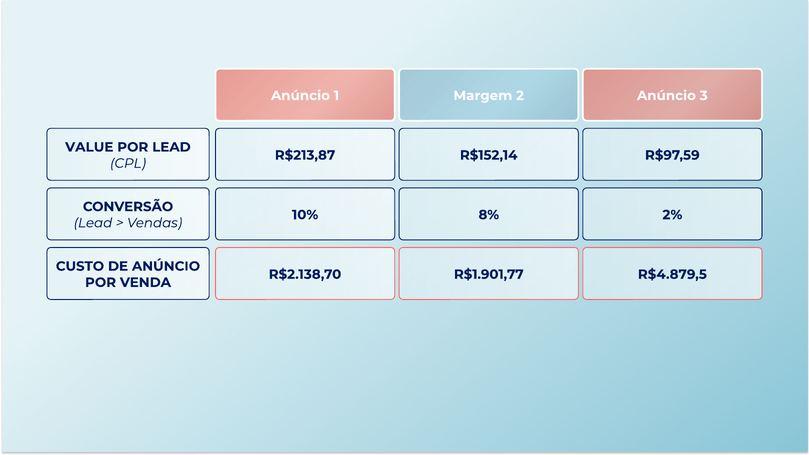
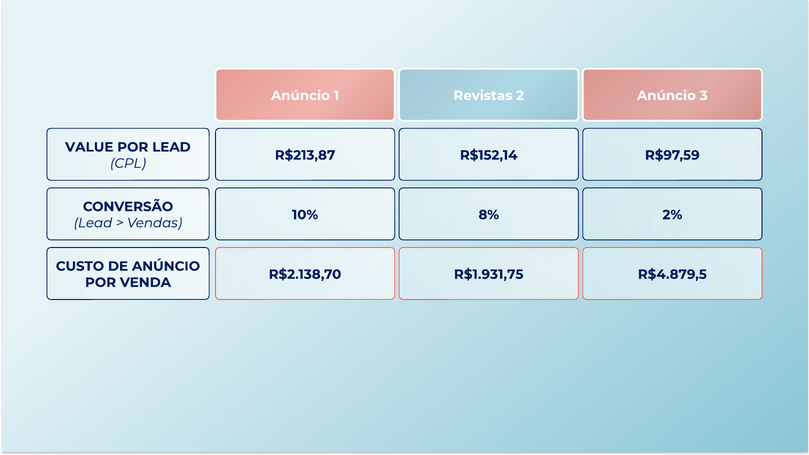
Margem: Margem -> Revistas
R$1.901,77: R$1.901,77 -> R$1.931,75
